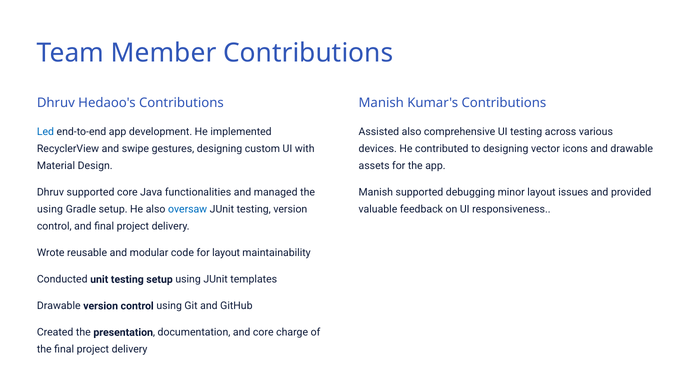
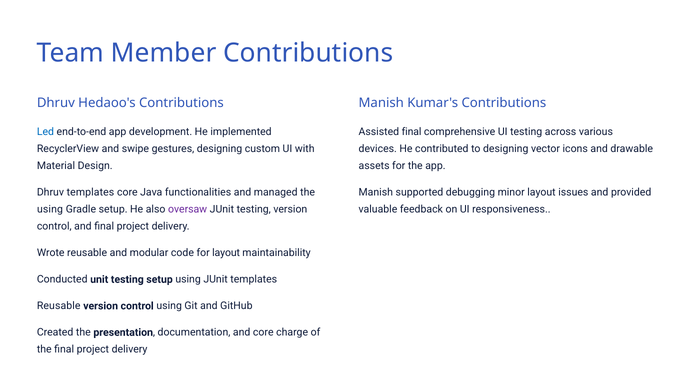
Assisted also: also -> final
Dhruv supported: supported -> templates
oversaw colour: blue -> purple
Drawable at (59, 306): Drawable -> Reusable
